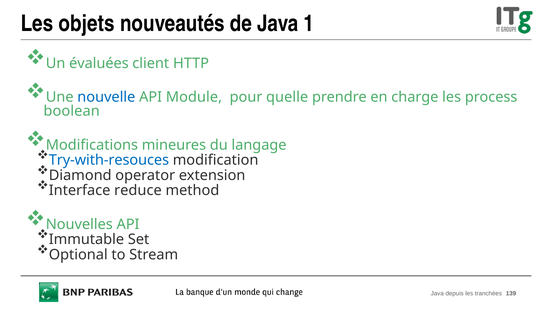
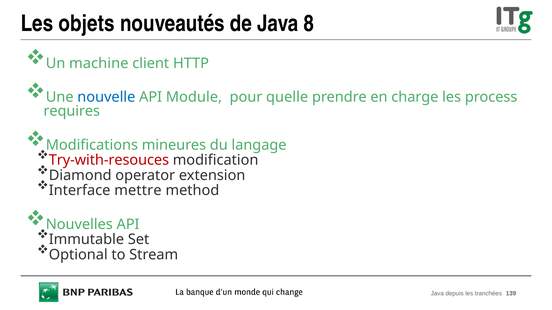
1: 1 -> 8
évaluées: évaluées -> machine
boolean: boolean -> requires
Try-with-resouces colour: blue -> red
reduce: reduce -> mettre
